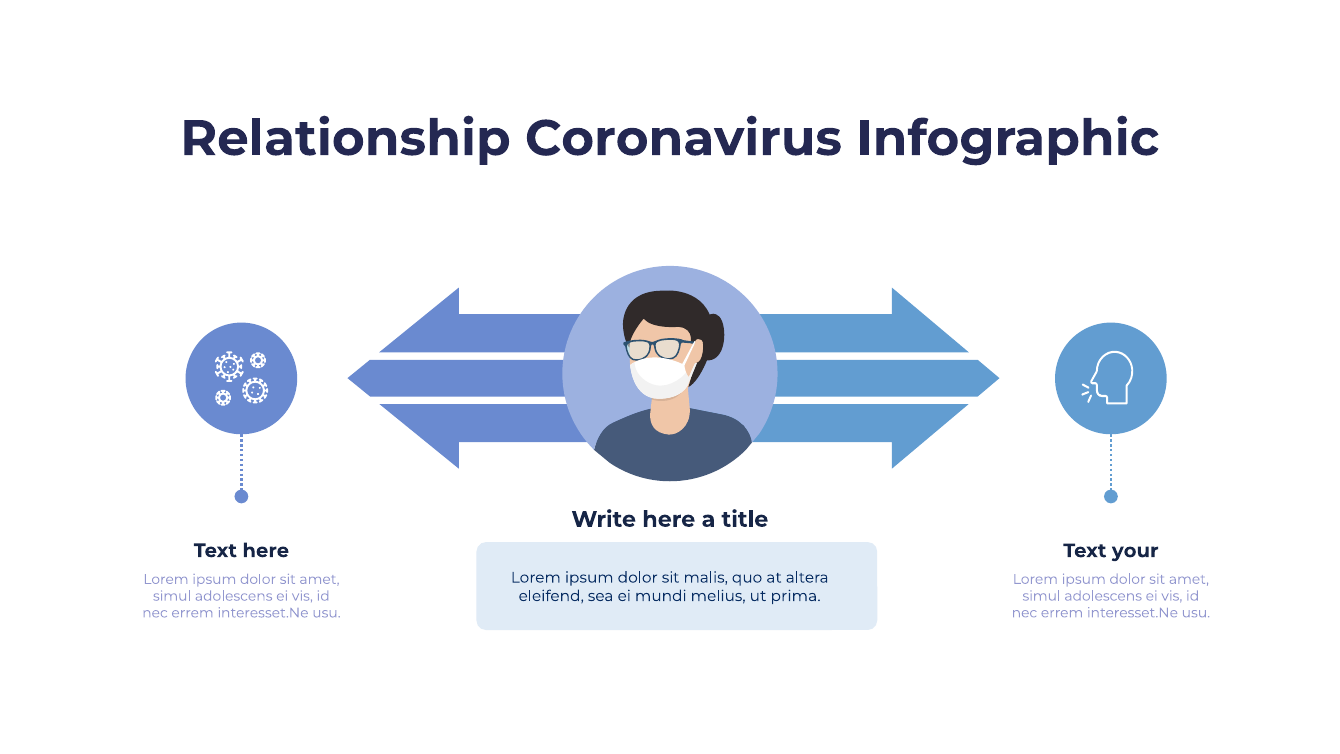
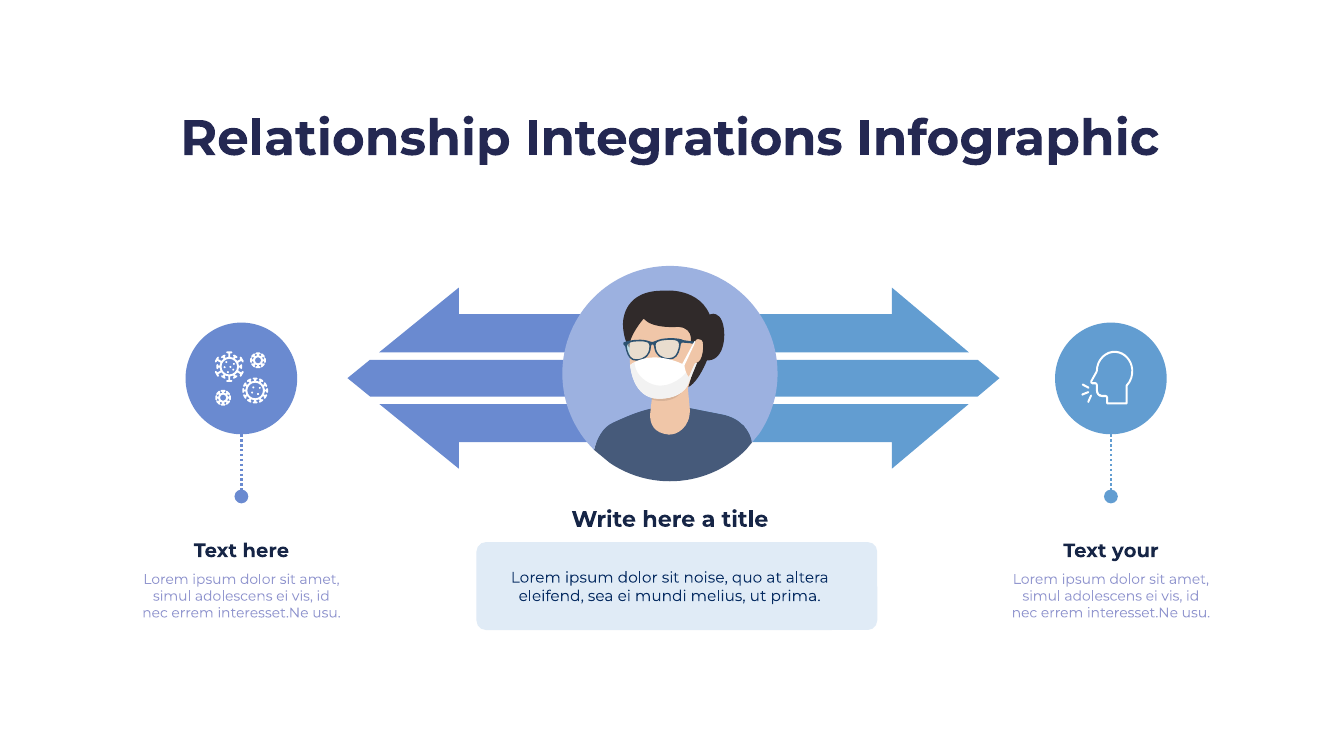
Coronavirus: Coronavirus -> Integrations
malis: malis -> noise
